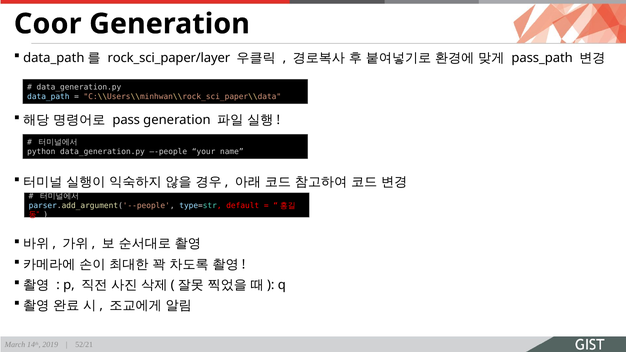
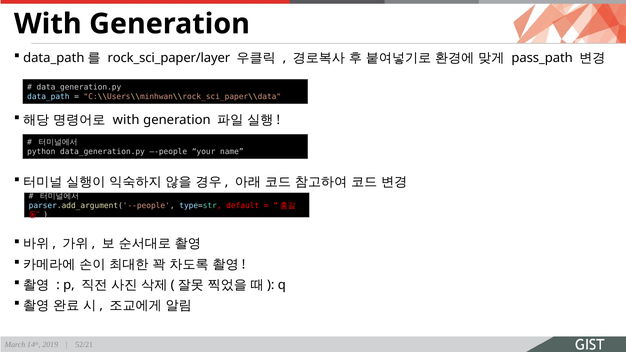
Coor at (48, 24): Coor -> With
pass at (126, 120): pass -> with
